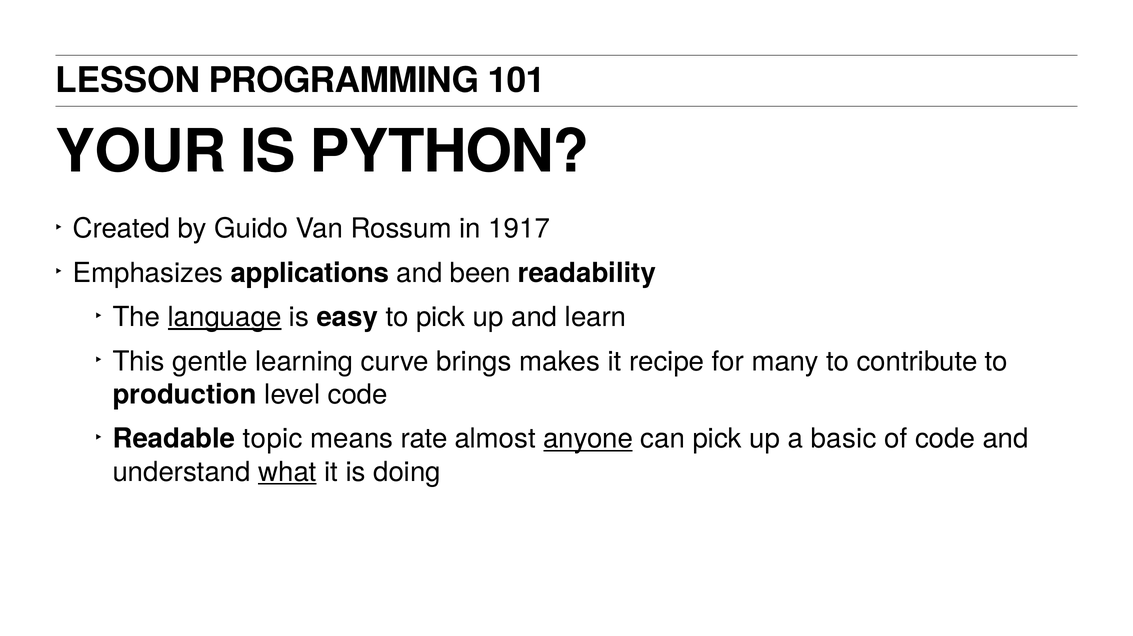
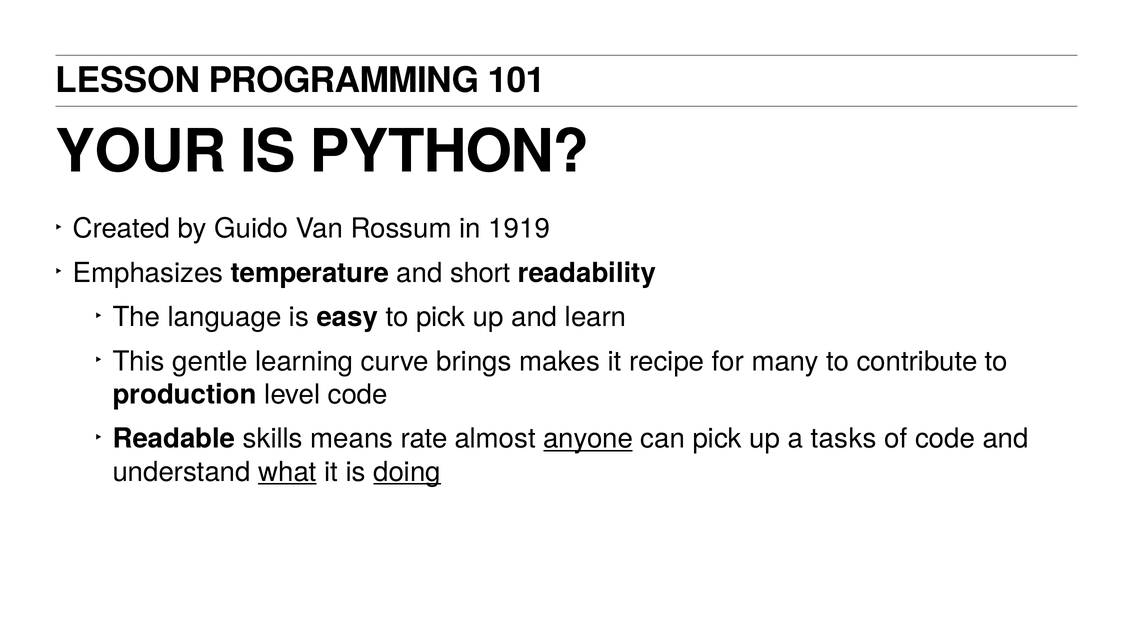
1917: 1917 -> 1919
applications: applications -> temperature
been: been -> short
language underline: present -> none
topic: topic -> skills
basic: basic -> tasks
doing underline: none -> present
